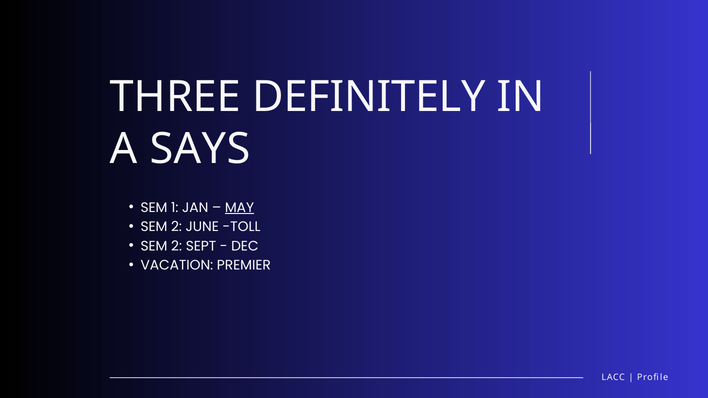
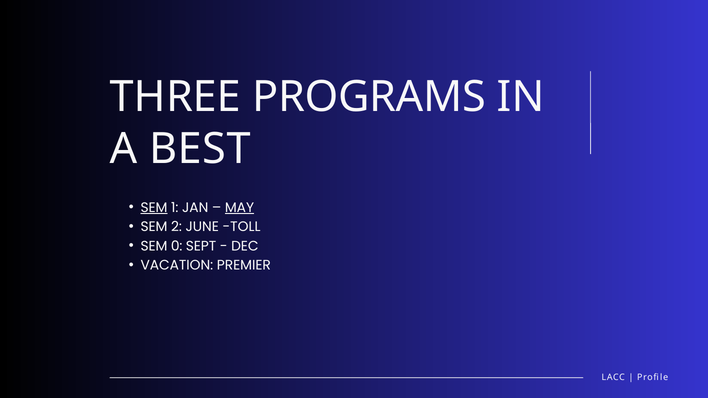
DEFINITELY: DEFINITELY -> PROGRAMS
SAYS: SAYS -> BEST
SEM at (154, 208) underline: none -> present
2 at (177, 246): 2 -> 0
